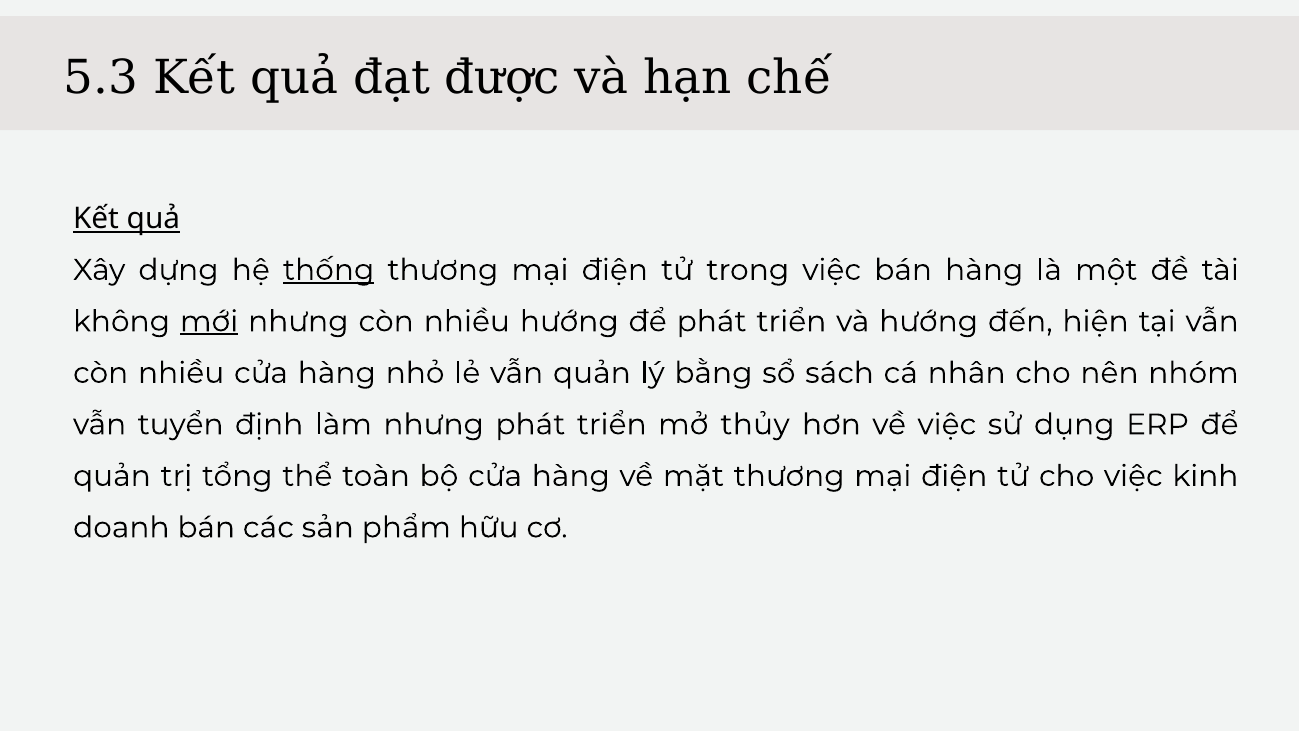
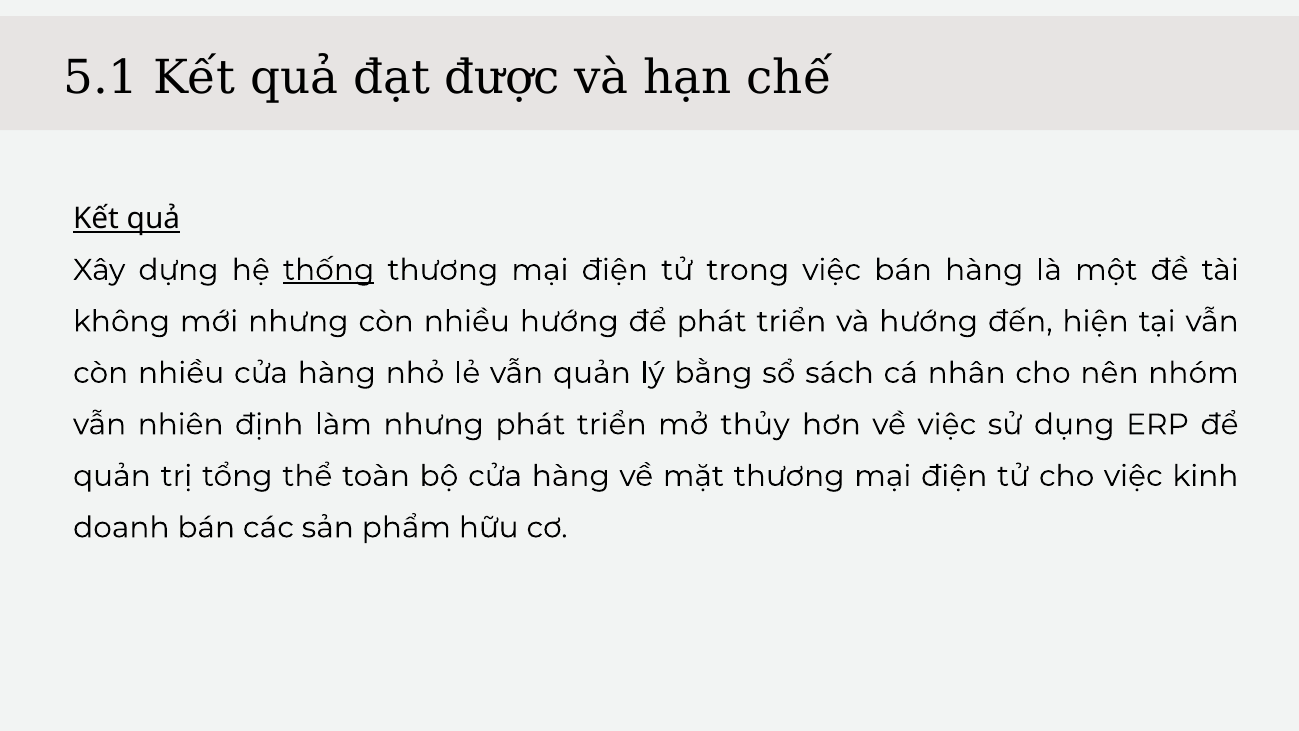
5.3: 5.3 -> 5.1
mới underline: present -> none
tuyển: tuyển -> nhiên
